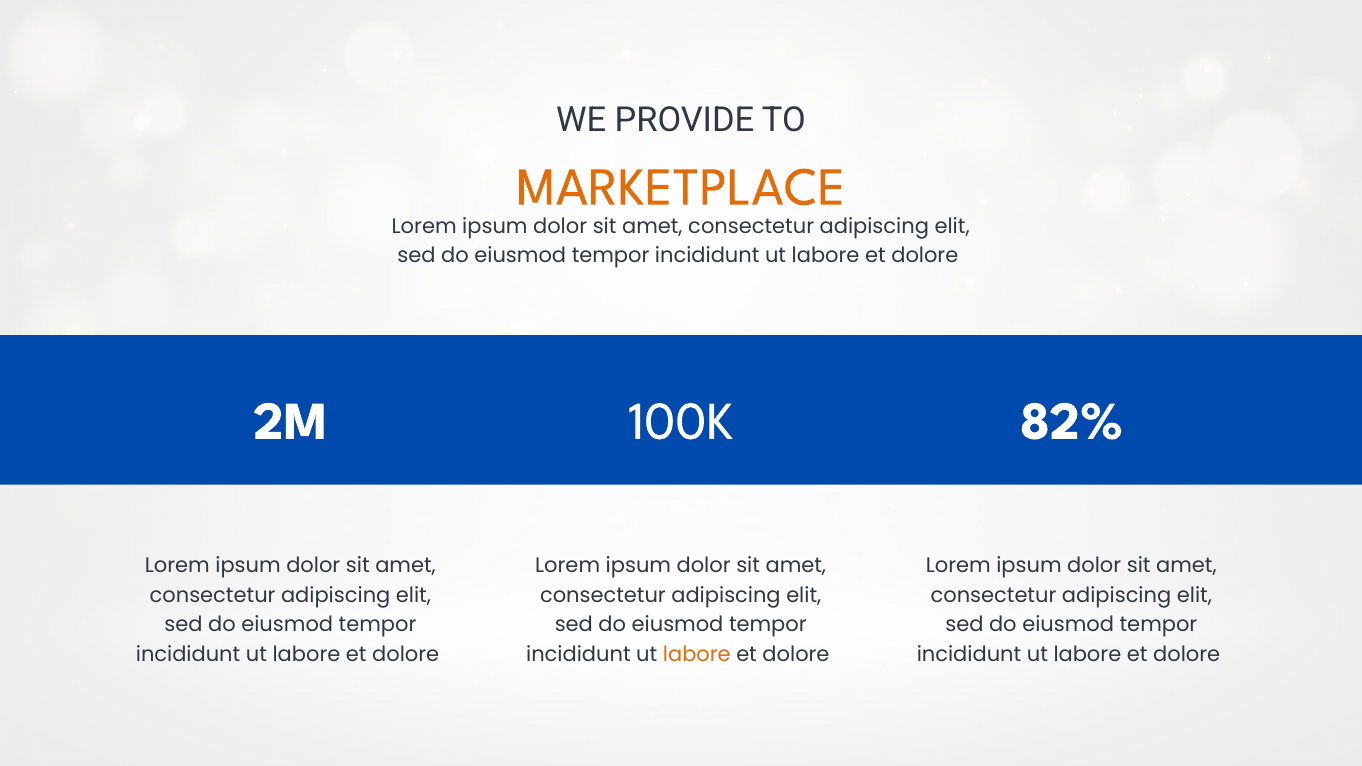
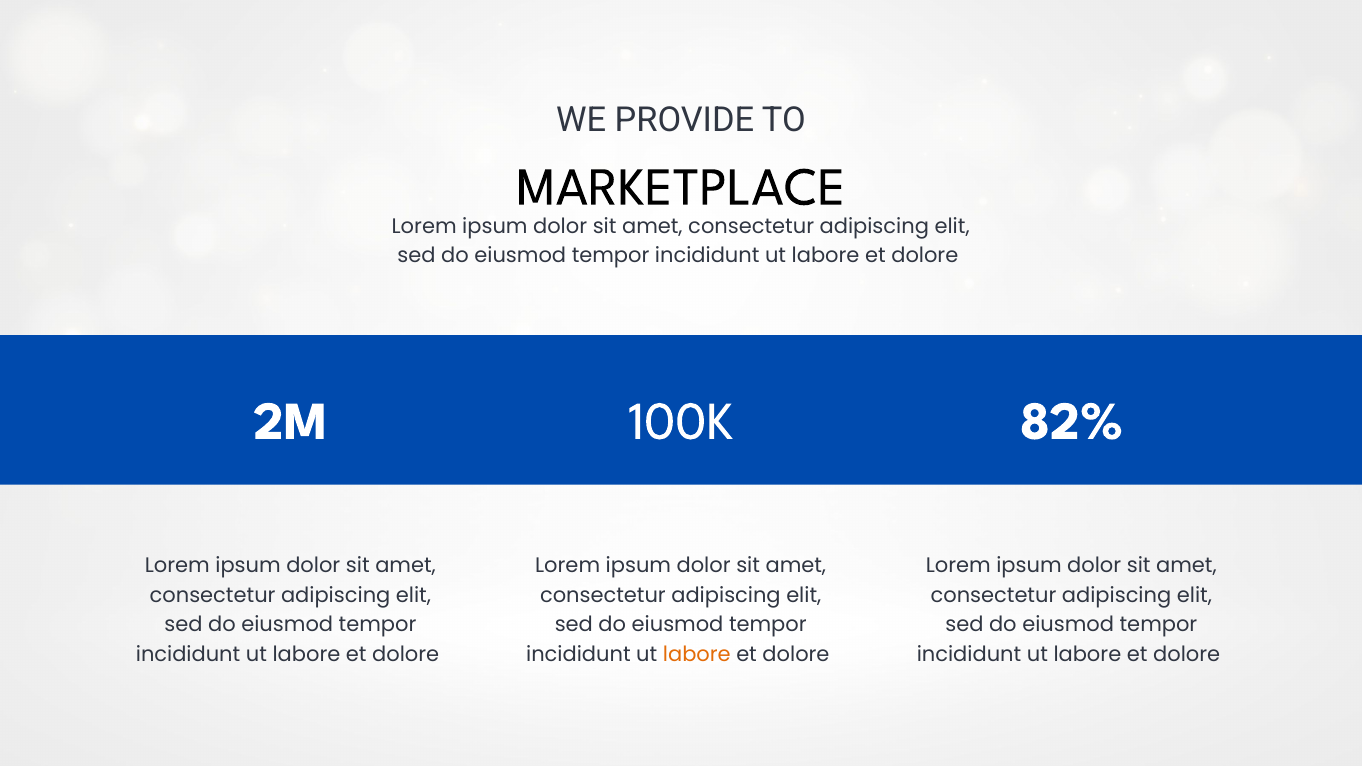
MARKETPLACE colour: orange -> black
